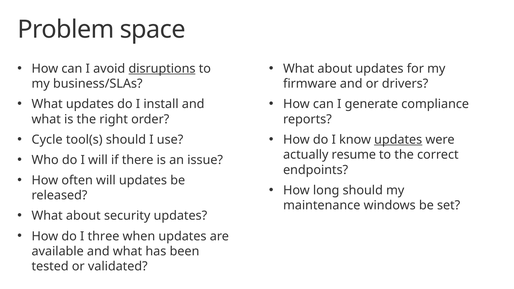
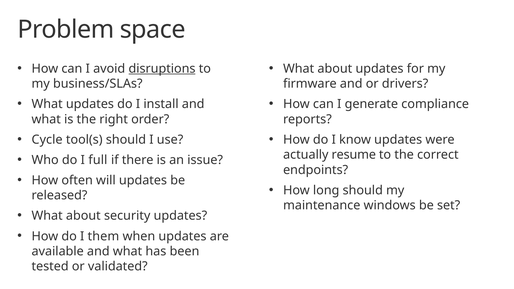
updates at (398, 140) underline: present -> none
I will: will -> full
three: three -> them
